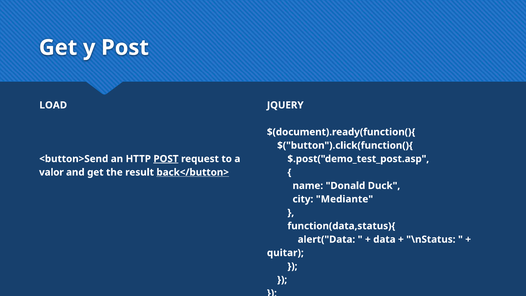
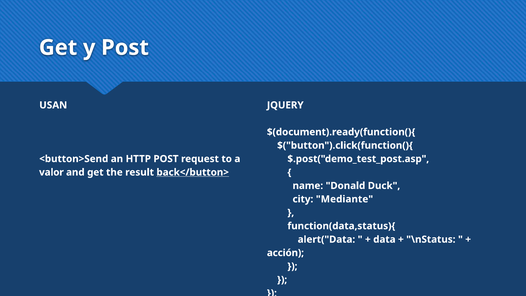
LOAD: LOAD -> USAN
POST at (166, 159) underline: present -> none
quitar: quitar -> acción
